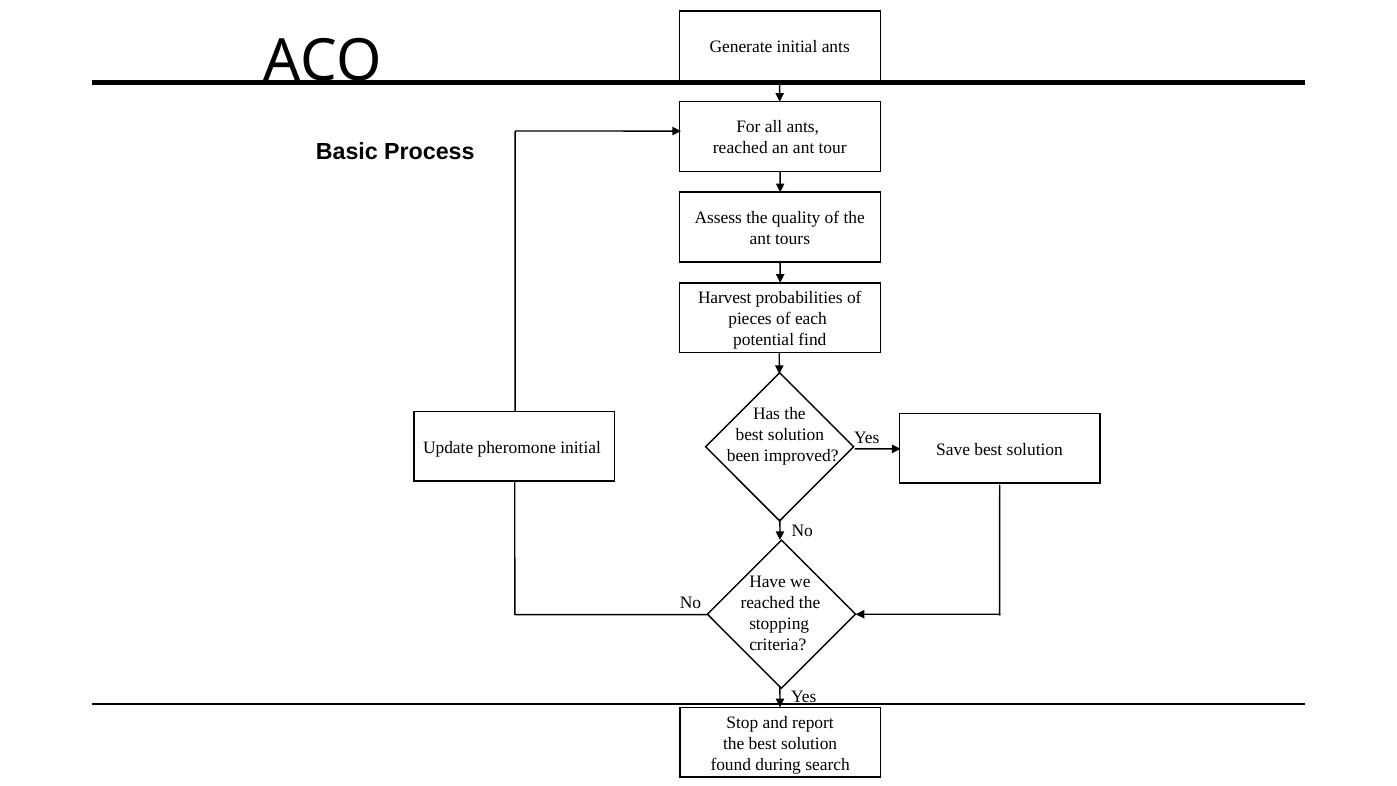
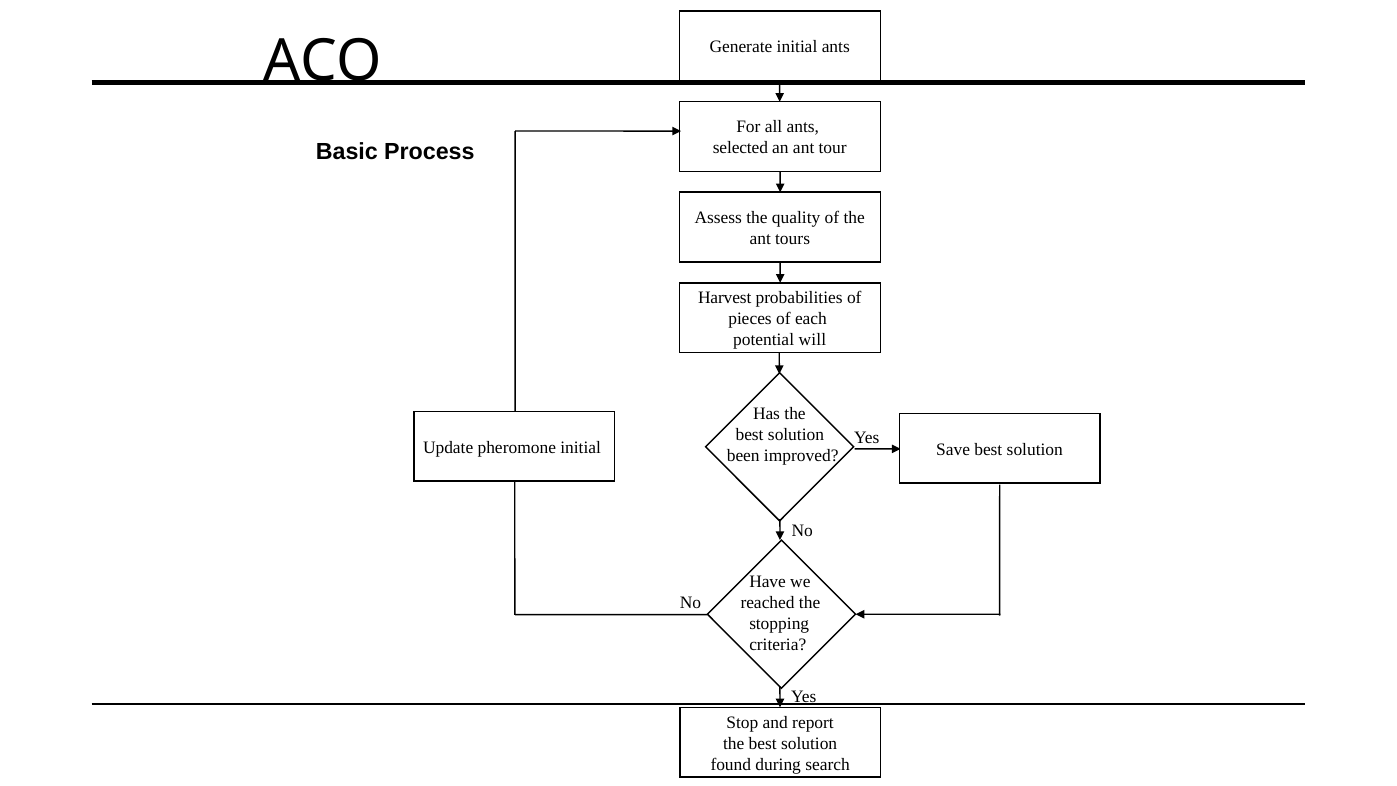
reached at (740, 148): reached -> selected
find: find -> will
